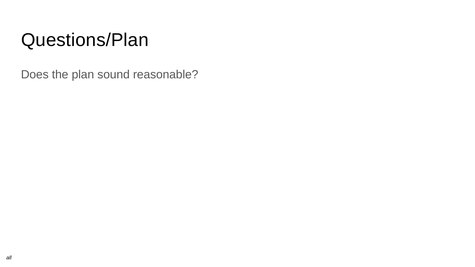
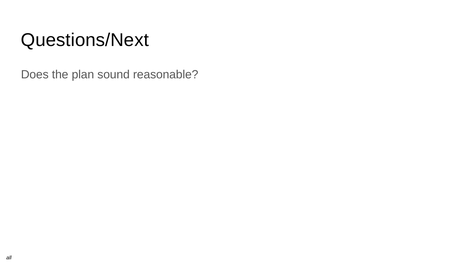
Questions/Plan: Questions/Plan -> Questions/Next
